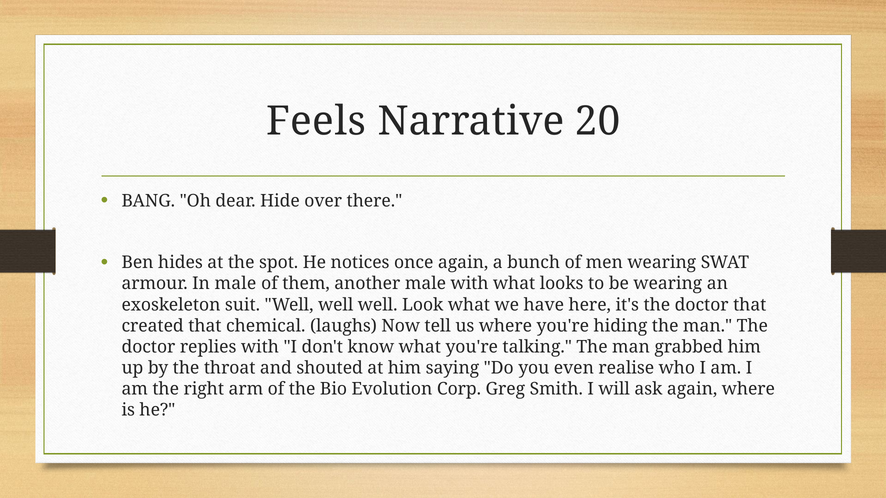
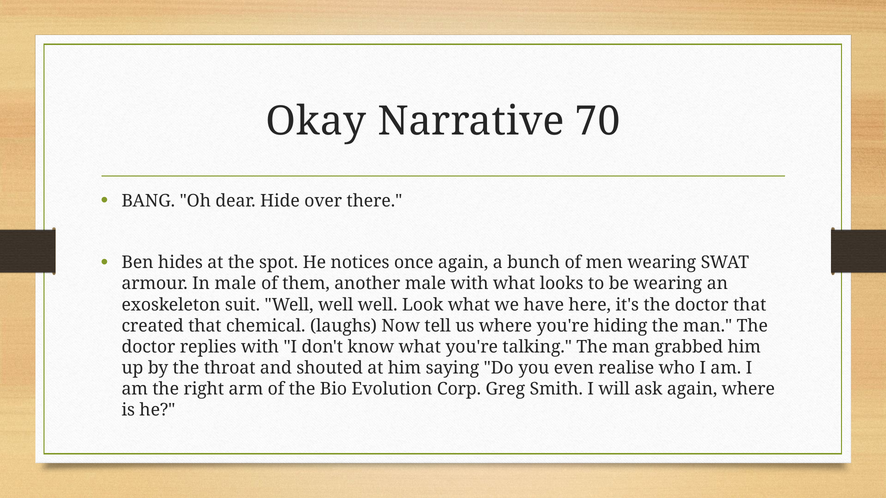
Feels: Feels -> Okay
20: 20 -> 70
